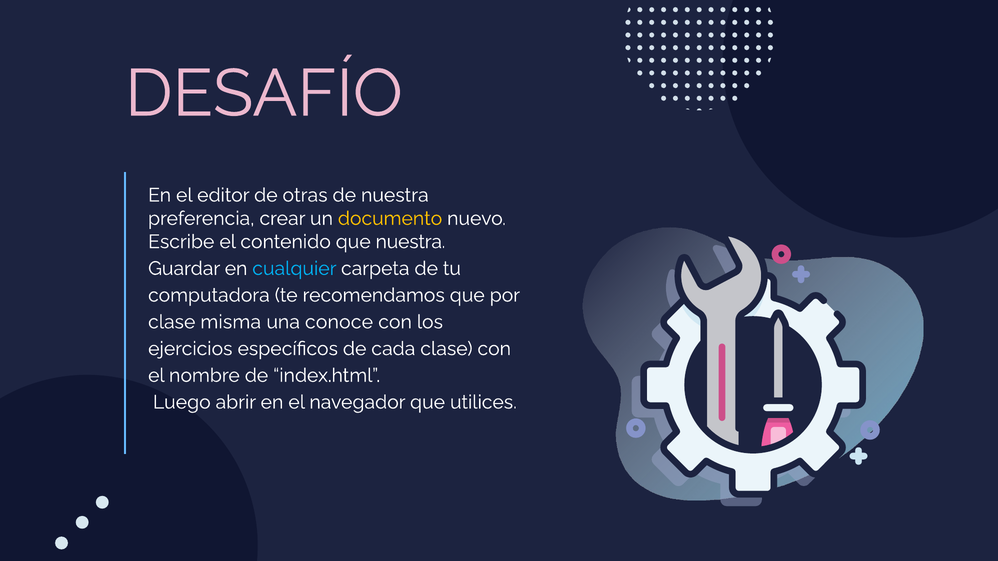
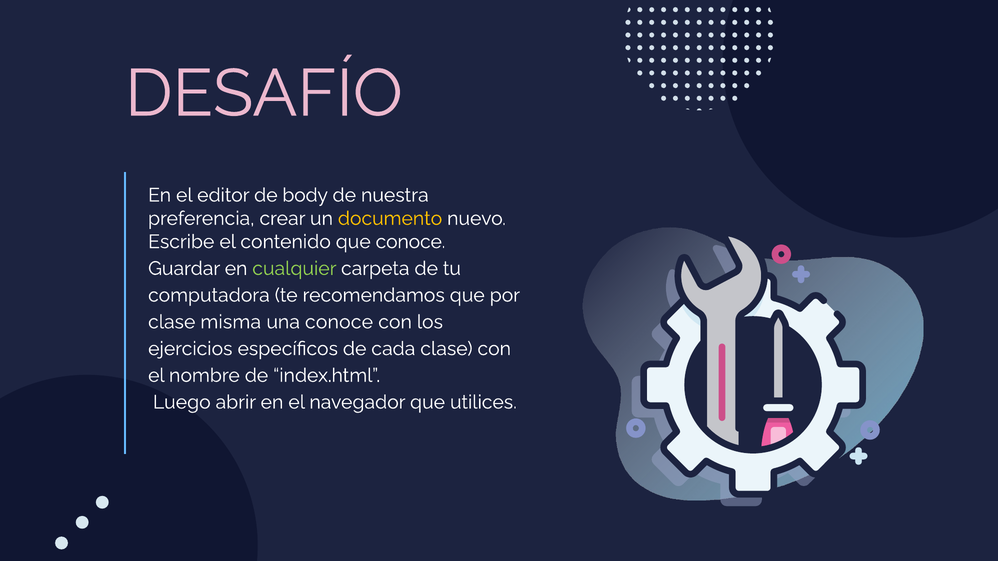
otras: otras -> body
que nuestra: nuestra -> conoce
cualquier colour: light blue -> light green
